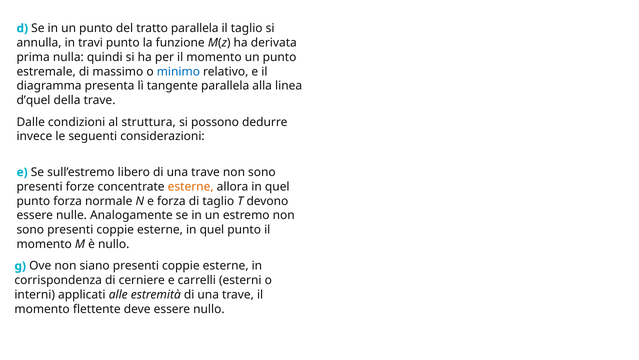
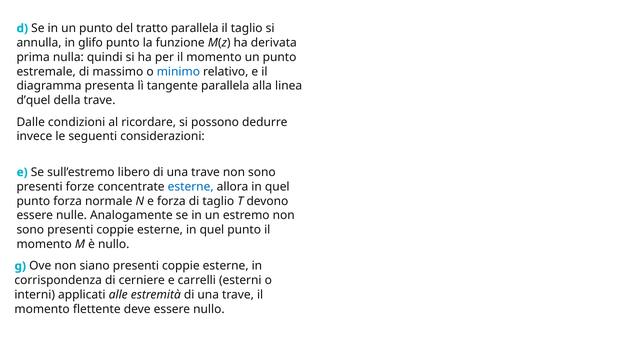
travi: travi -> glifo
struttura: struttura -> ricordare
esterne at (191, 186) colour: orange -> blue
